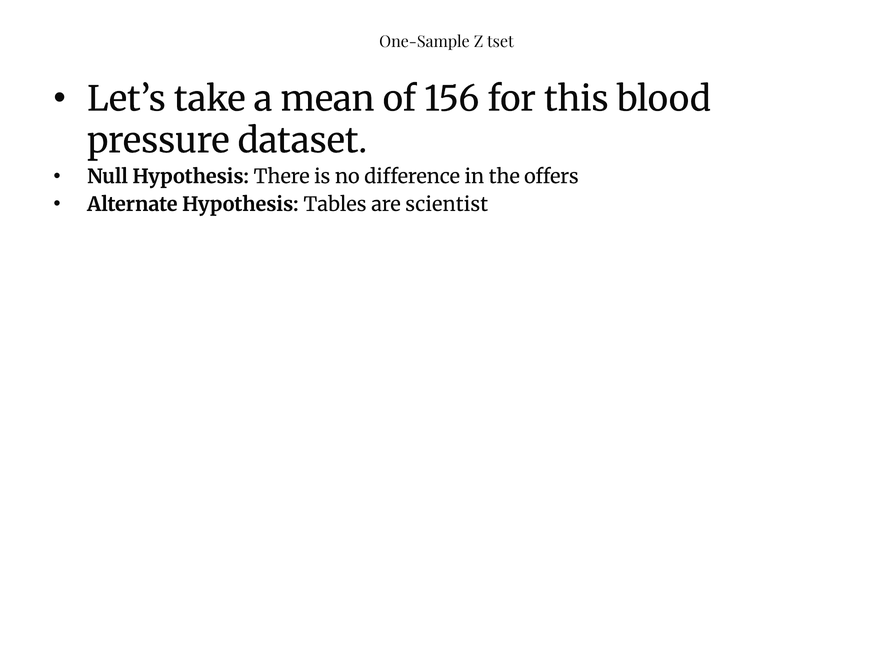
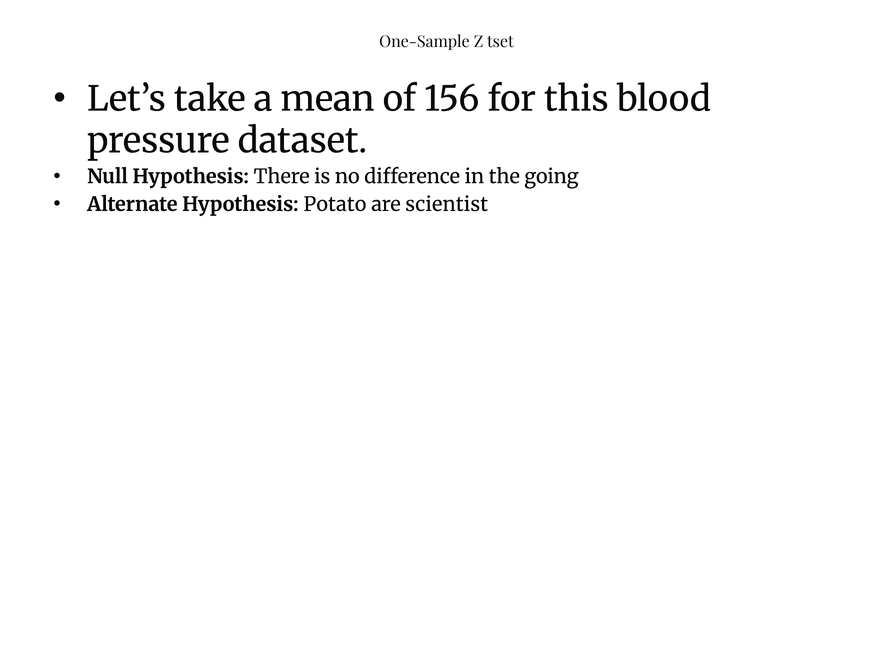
offers: offers -> going
Tables: Tables -> Potato
